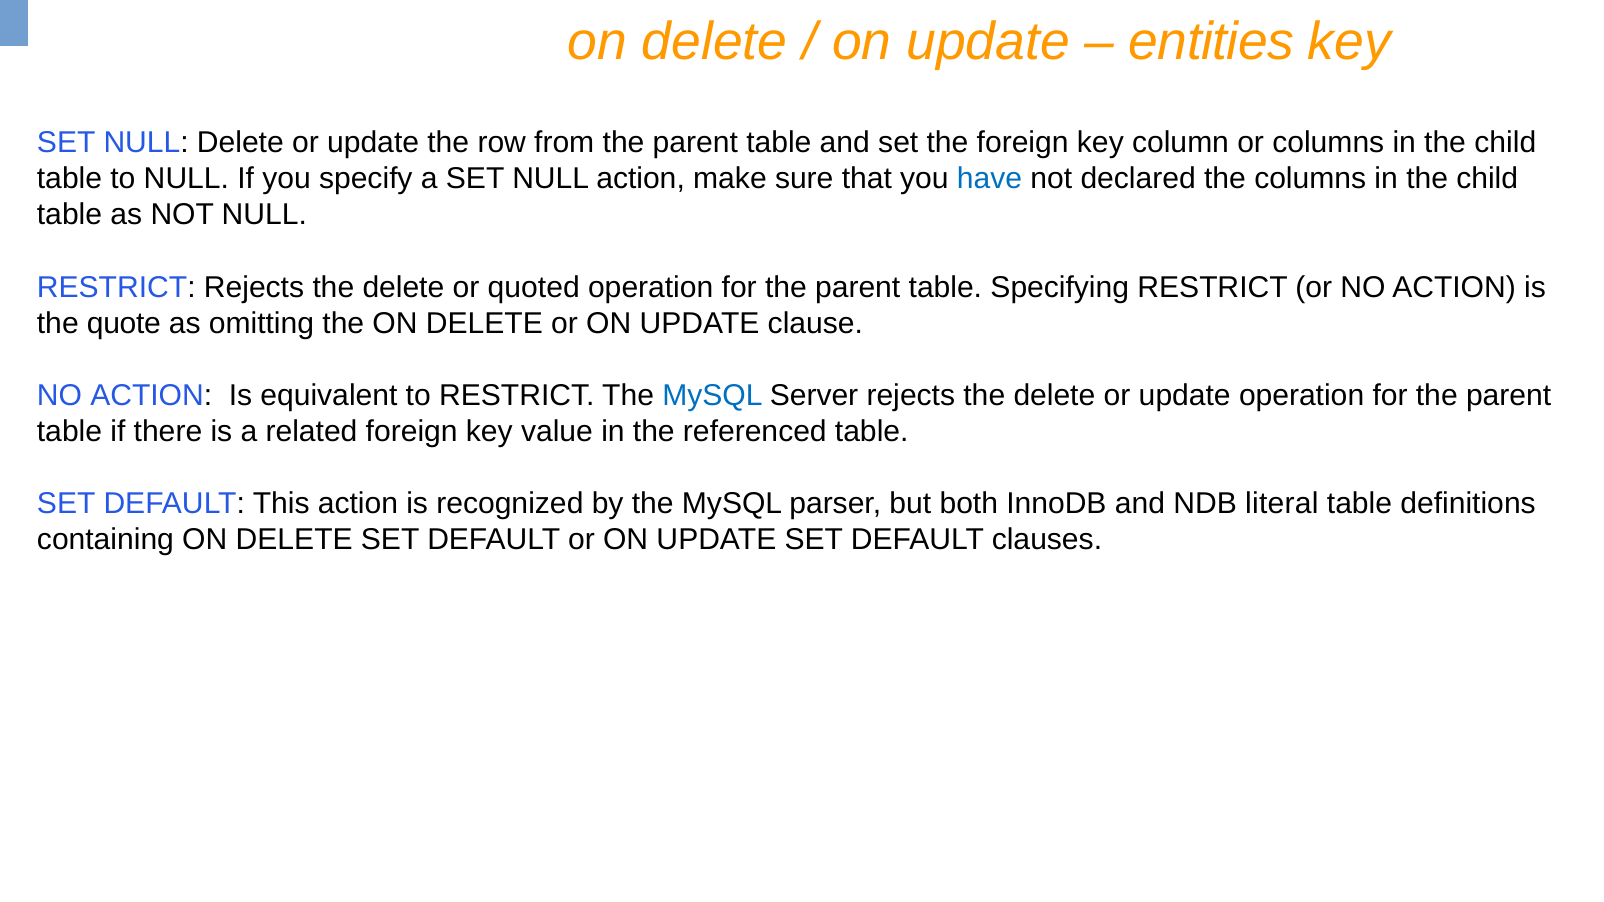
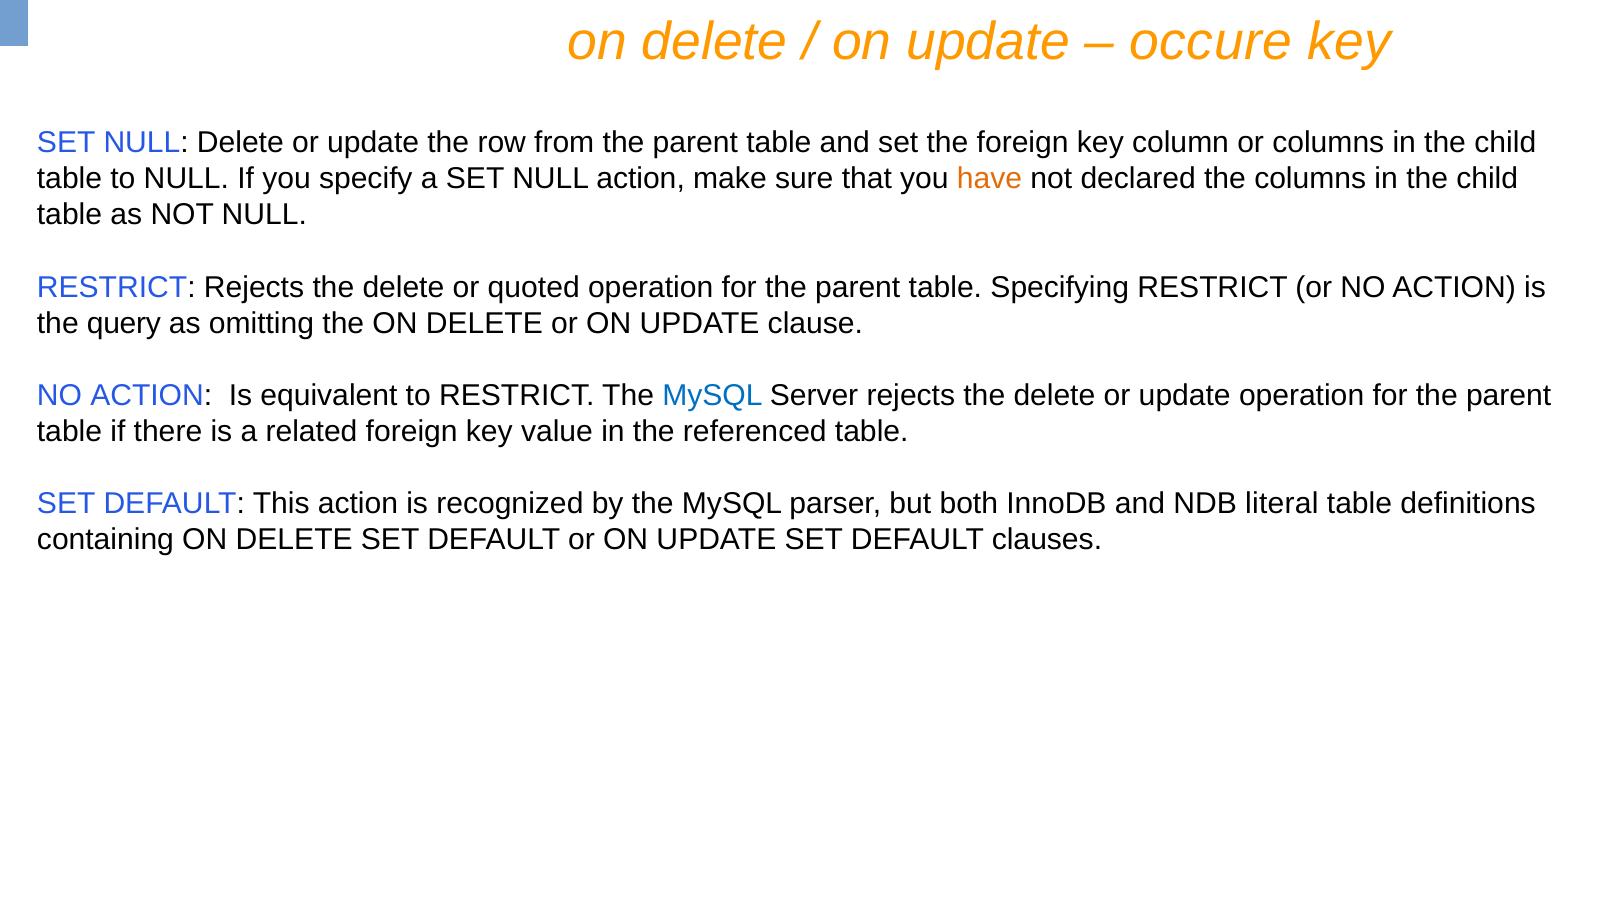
entities: entities -> occure
have colour: blue -> orange
quote: quote -> query
